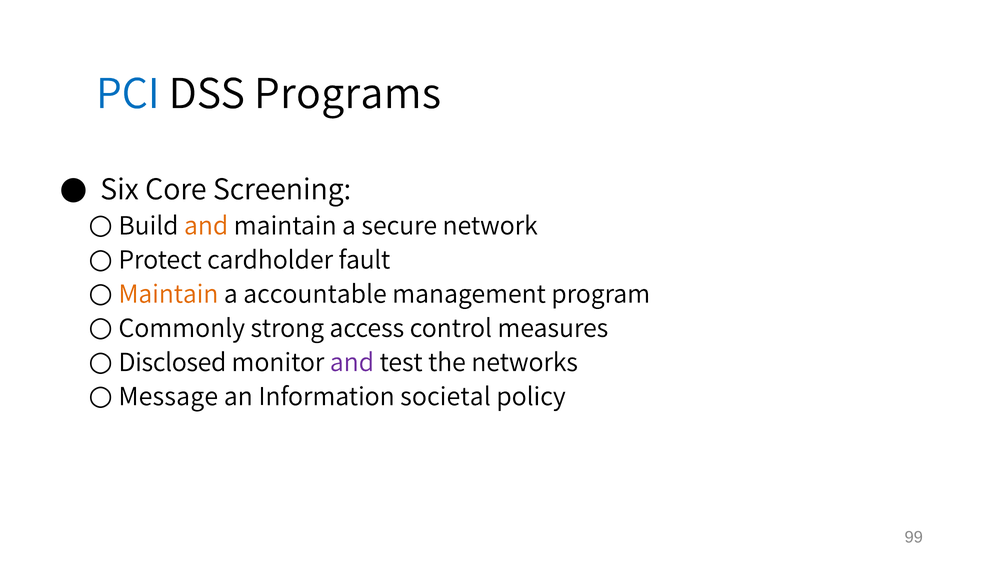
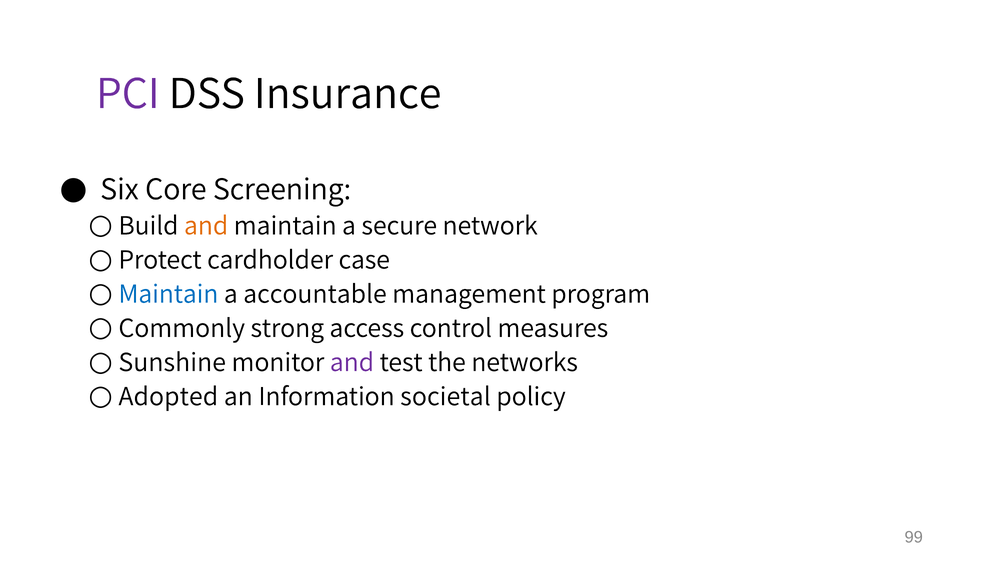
PCI colour: blue -> purple
Programs: Programs -> Insurance
fault: fault -> case
Maintain at (168, 293) colour: orange -> blue
Disclosed: Disclosed -> Sunshine
Message: Message -> Adopted
